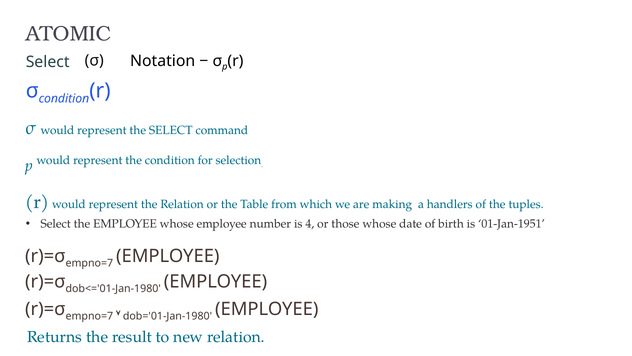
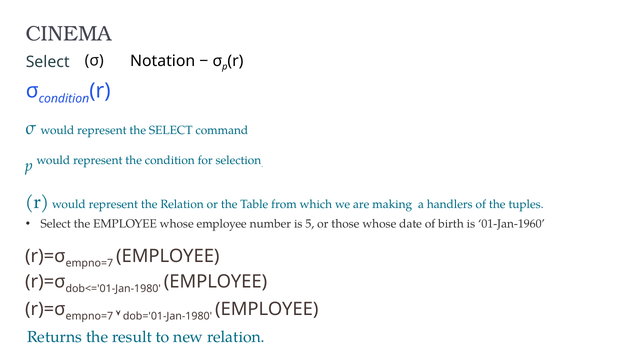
ATOMIC: ATOMIC -> CINEMA
4: 4 -> 5
01-Jan-1951: 01-Jan-1951 -> 01-Jan-1960
